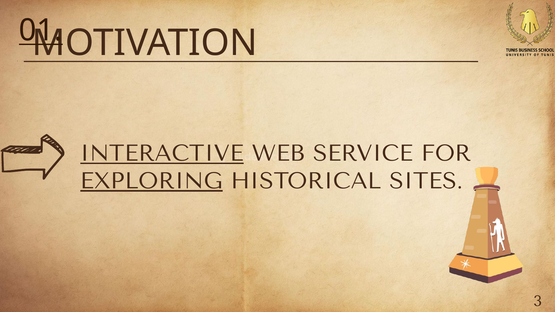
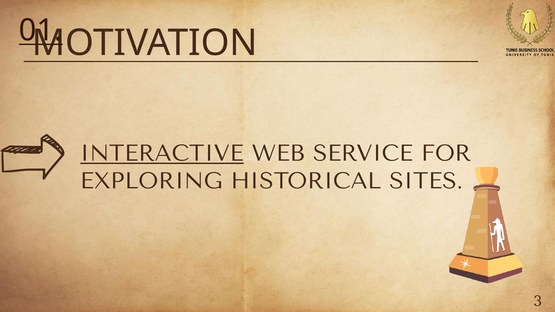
EXPLORING underline: present -> none
